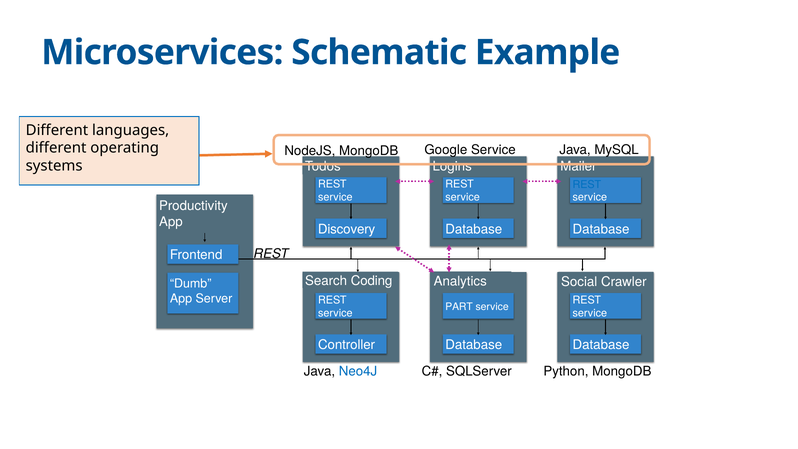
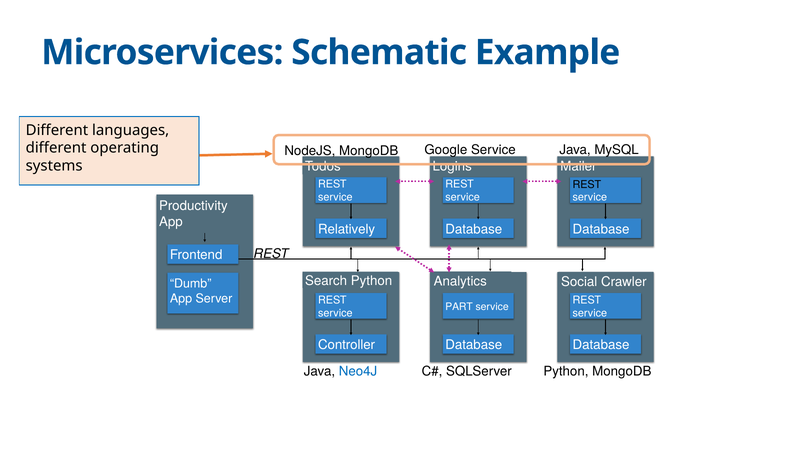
REST at (587, 184) colour: blue -> black
Discovery: Discovery -> Relatively
Coding at (372, 281): Coding -> Python
